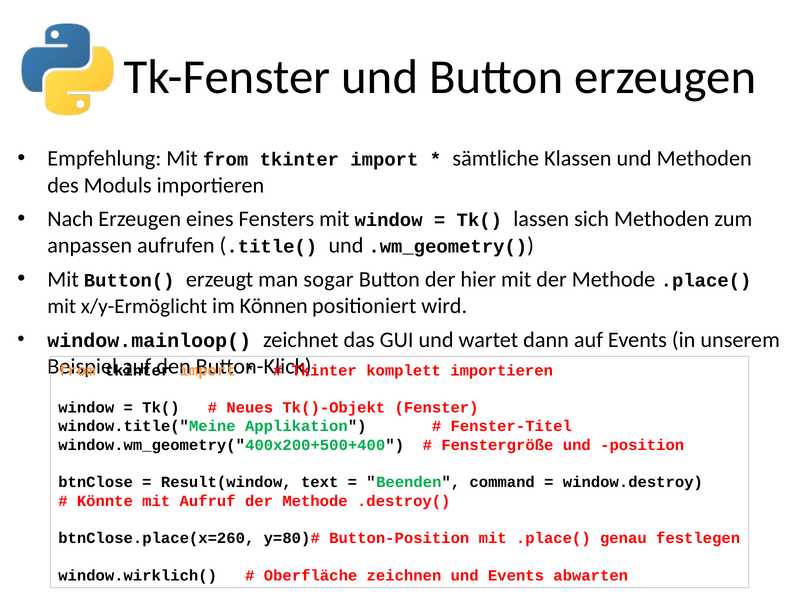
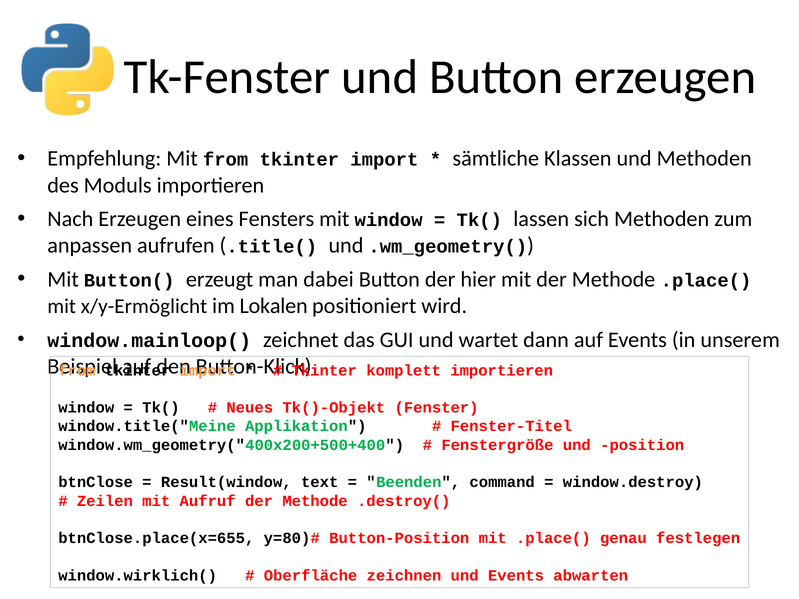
sogar: sogar -> dabei
Können: Können -> Lokalen
Könnte: Könnte -> Zeilen
btnClose.place(x=260: btnClose.place(x=260 -> btnClose.place(x=655
